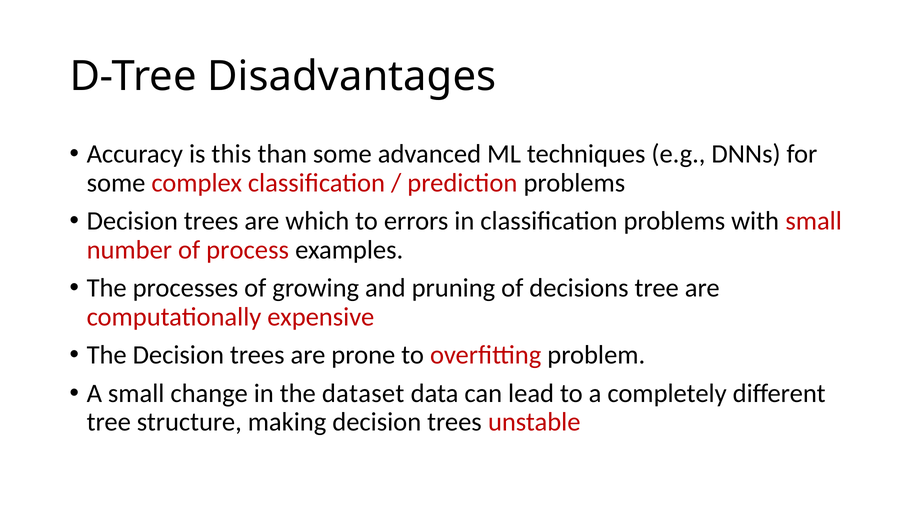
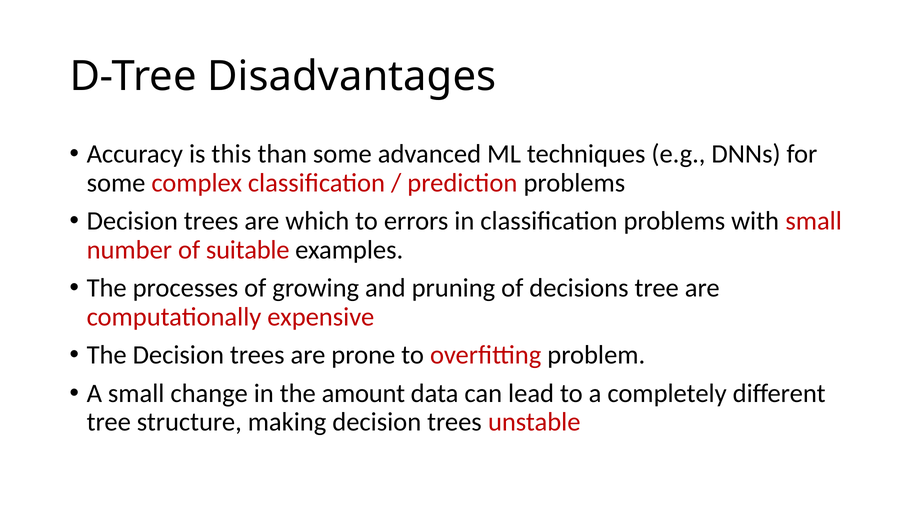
process: process -> suitable
dataset: dataset -> amount
